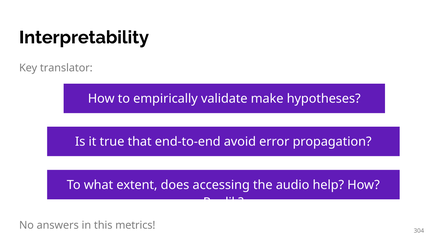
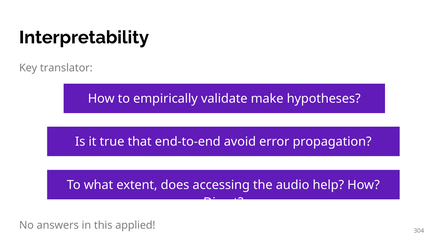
Paulik: Paulik -> Direct
metrics: metrics -> applied
